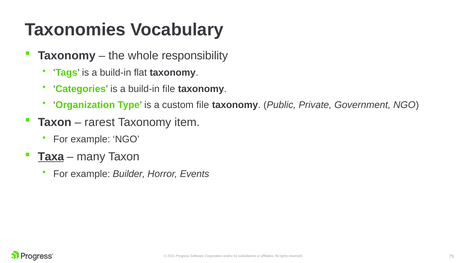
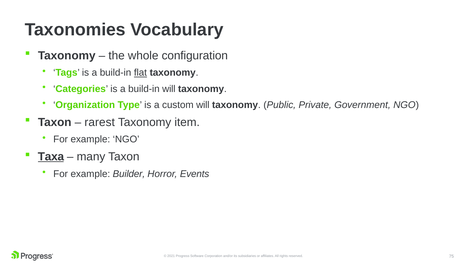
responsibility: responsibility -> configuration
flat underline: none -> present
build-in file: file -> will
custom file: file -> will
